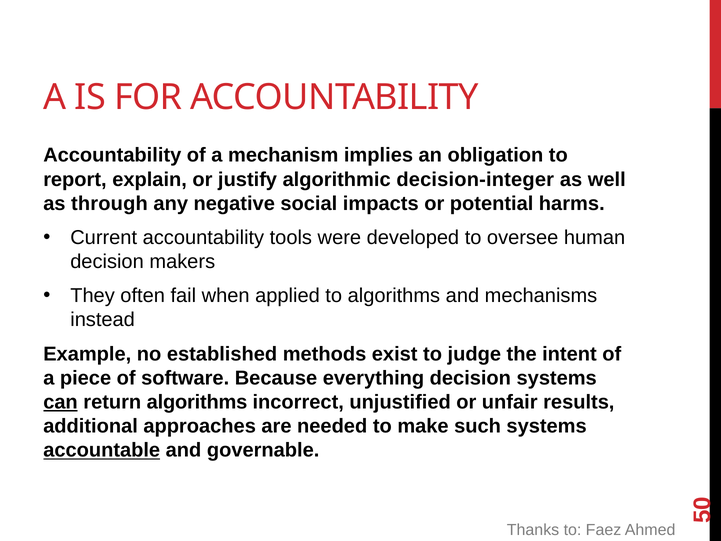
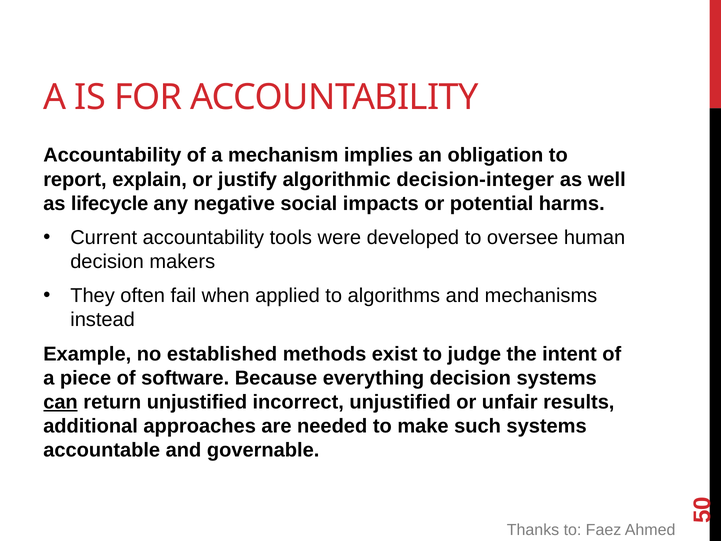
through: through -> lifecycle
return algorithms: algorithms -> unjustified
accountable underline: present -> none
